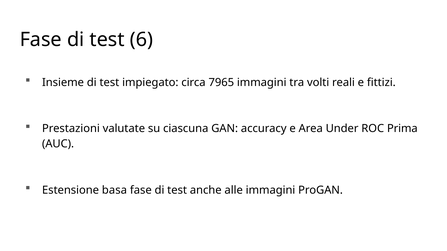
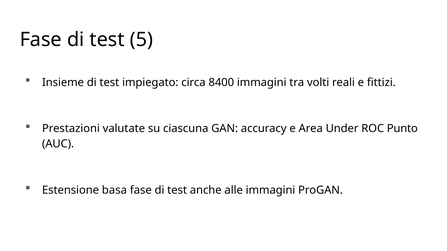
6: 6 -> 5
7965: 7965 -> 8400
Prima: Prima -> Punto
